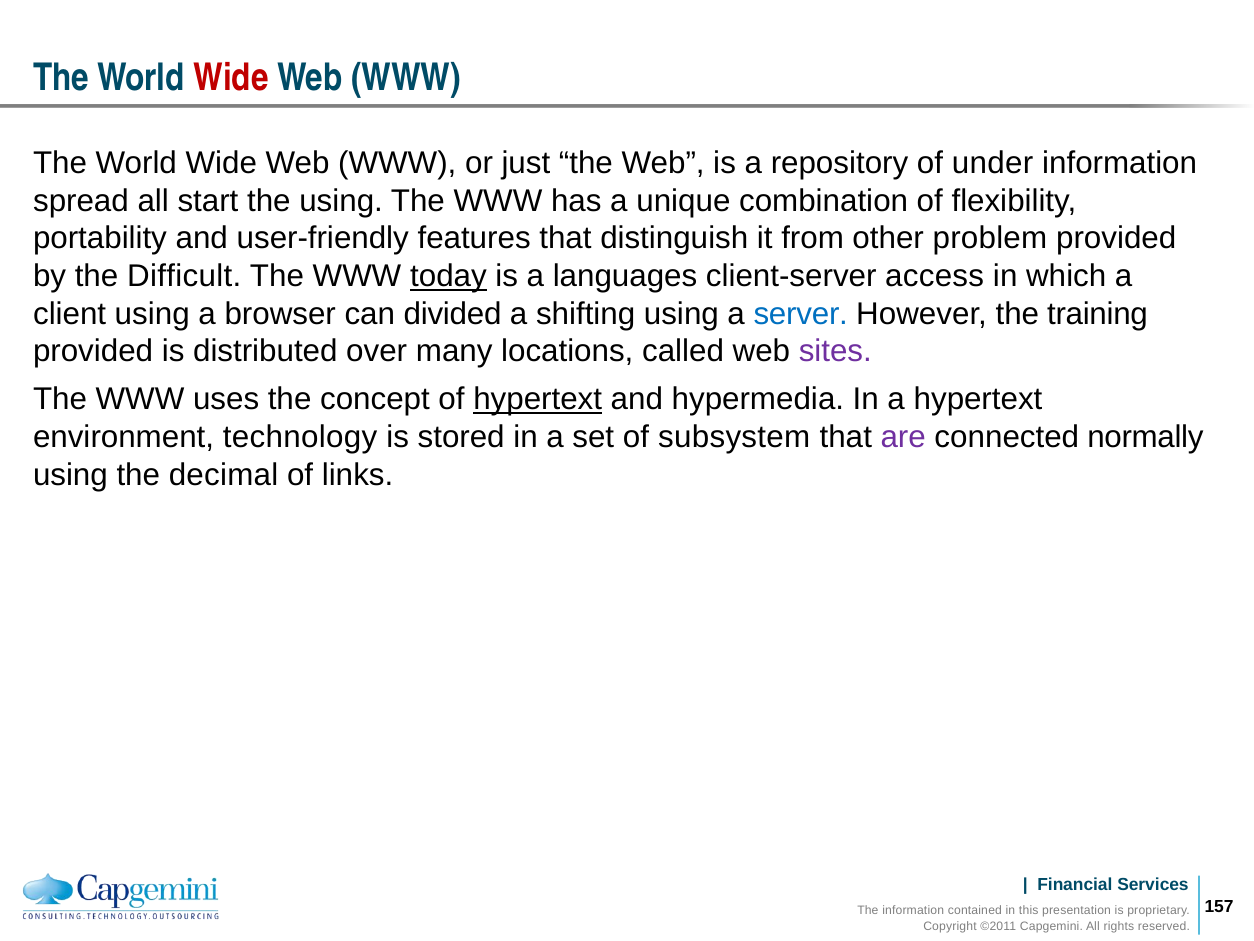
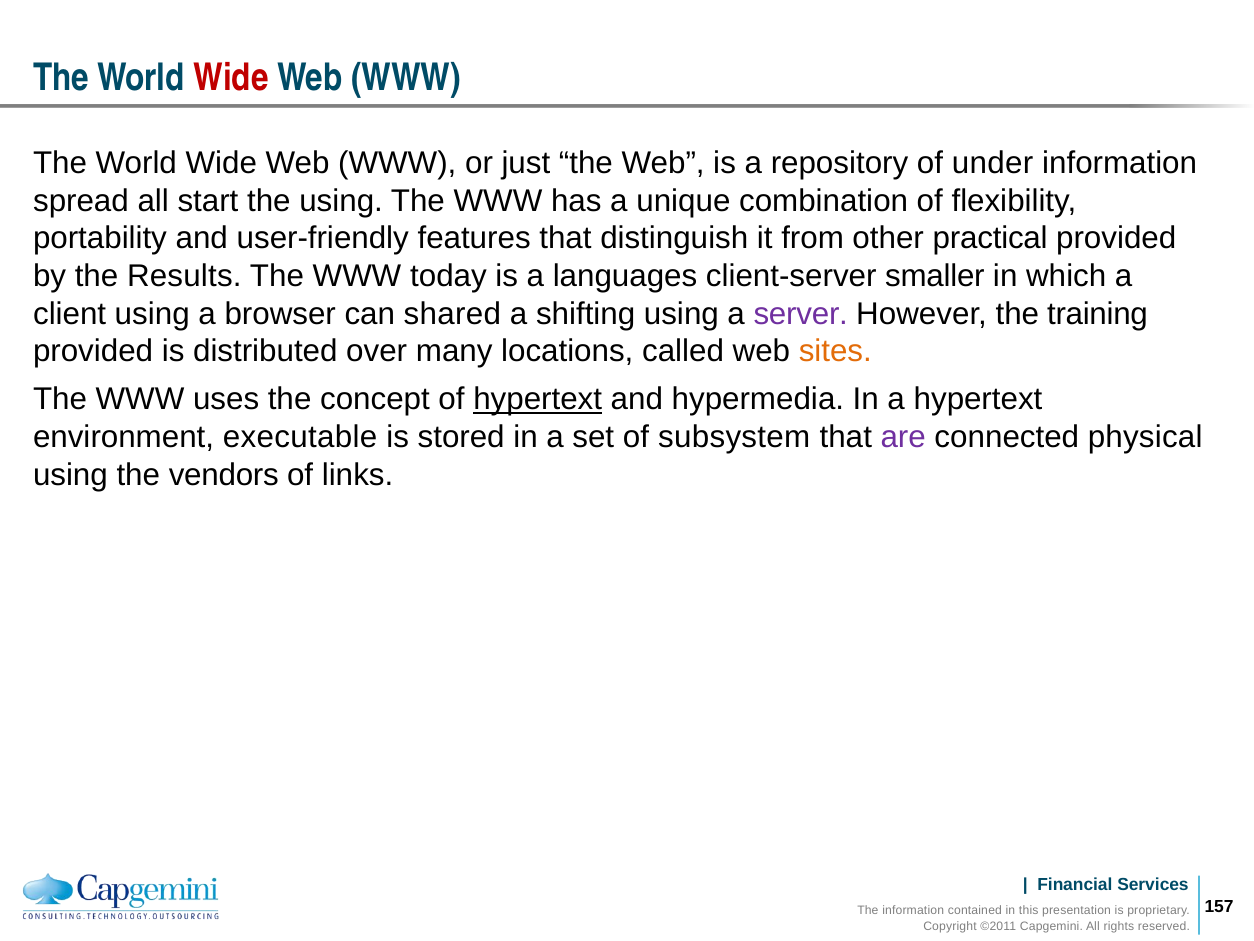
problem: problem -> practical
Difficult: Difficult -> Results
today underline: present -> none
access: access -> smaller
divided: divided -> shared
server colour: blue -> purple
sites colour: purple -> orange
technology: technology -> executable
normally: normally -> physical
decimal: decimal -> vendors
